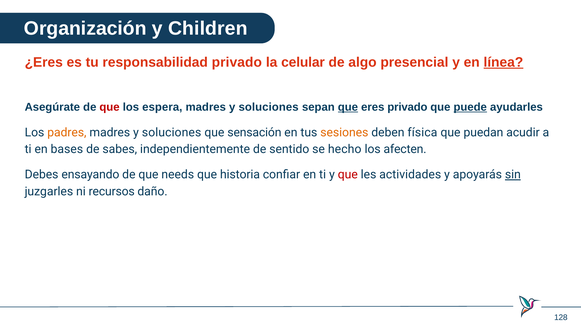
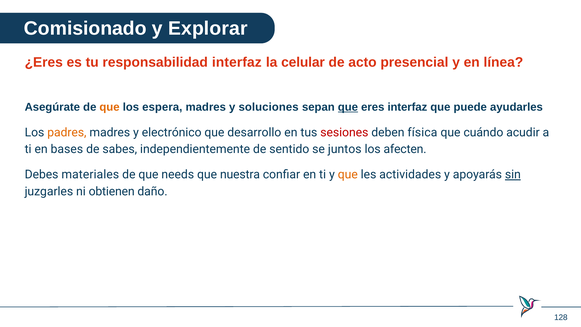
Organización: Organización -> Comisionado
Children: Children -> Explorar
responsabilidad privado: privado -> interfaz
algo: algo -> acto
línea underline: present -> none
que at (110, 107) colour: red -> orange
eres privado: privado -> interfaz
puede underline: present -> none
soluciones at (172, 132): soluciones -> electrónico
sensación: sensación -> desarrollo
sesiones colour: orange -> red
puedan: puedan -> cuándo
hecho: hecho -> juntos
ensayando: ensayando -> materiales
historia: historia -> nuestra
que at (348, 175) colour: red -> orange
recursos: recursos -> obtienen
